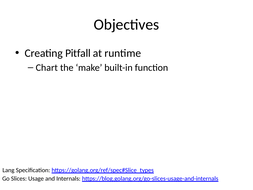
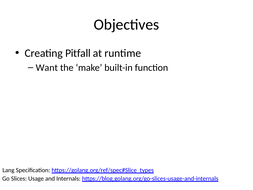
Chart: Chart -> Want
